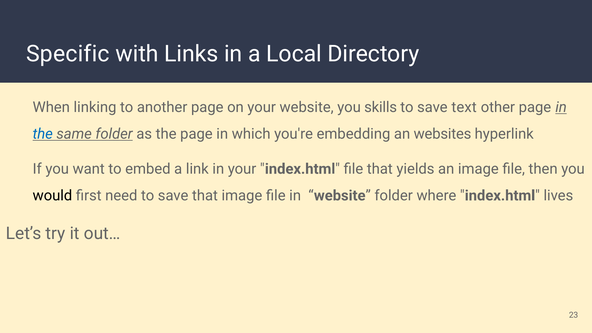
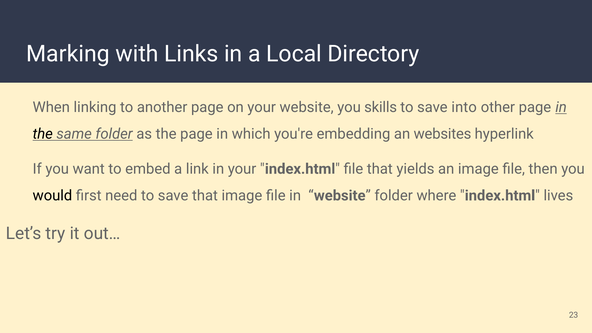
Specific: Specific -> Marking
text: text -> into
the at (43, 134) colour: blue -> black
